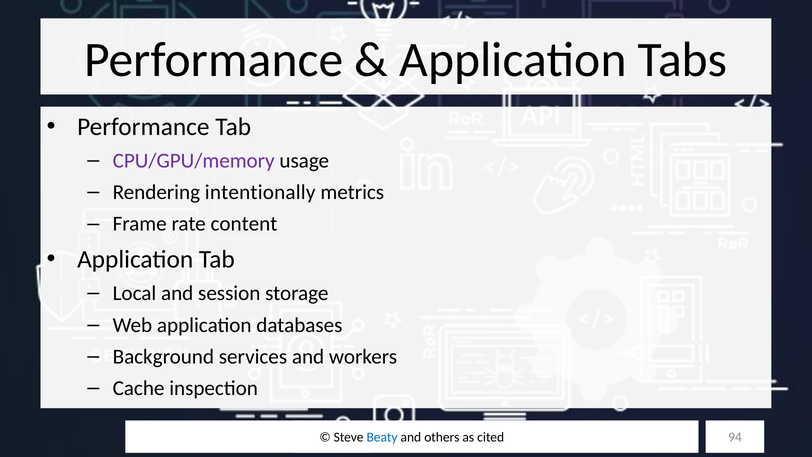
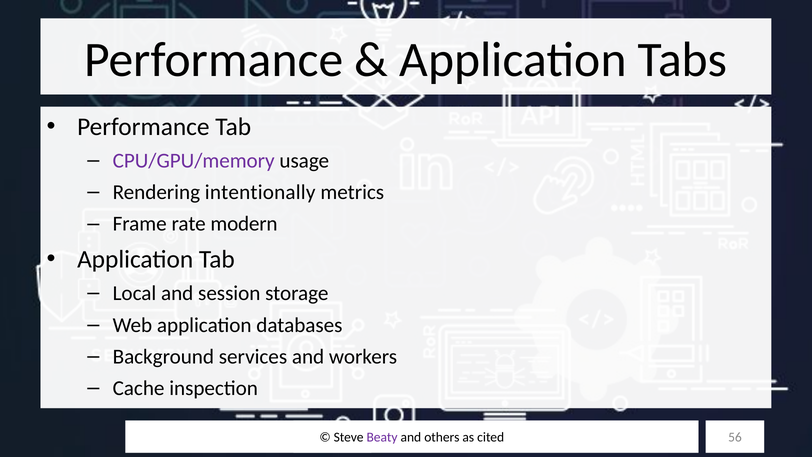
content: content -> modern
Beaty colour: blue -> purple
94: 94 -> 56
